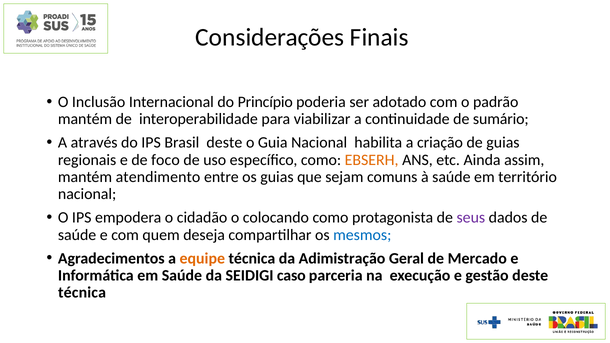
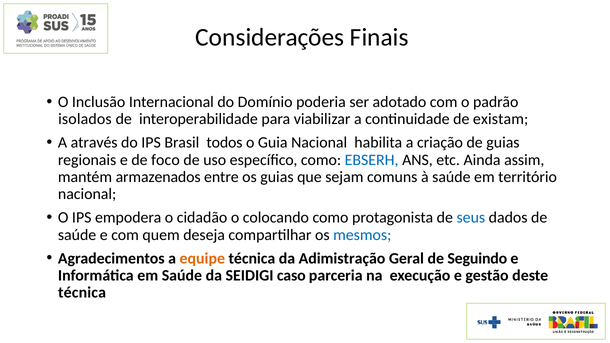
Princípio: Princípio -> Domínio
mantém at (85, 119): mantém -> isolados
sumário: sumário -> existam
Brasil deste: deste -> todos
EBSERH colour: orange -> blue
atendimento: atendimento -> armazenados
seus colour: purple -> blue
Mercado: Mercado -> Seguindo
